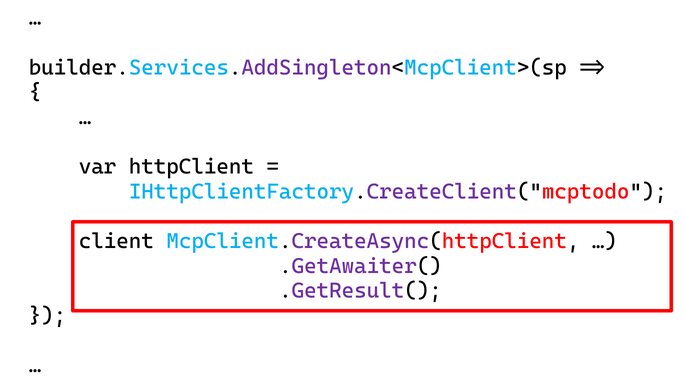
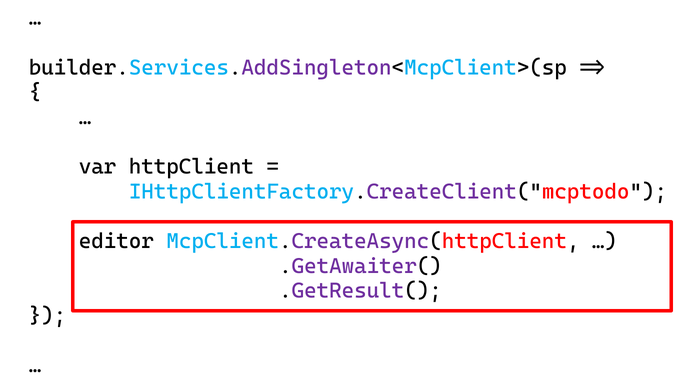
client: client -> editor
